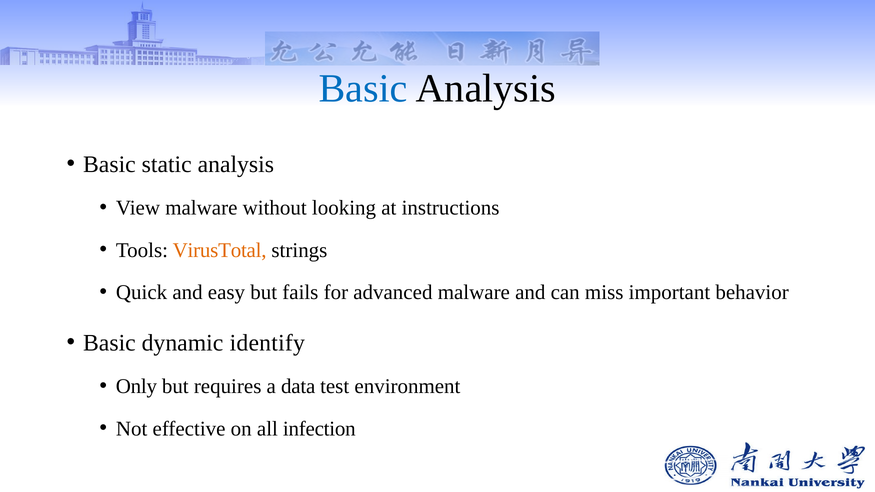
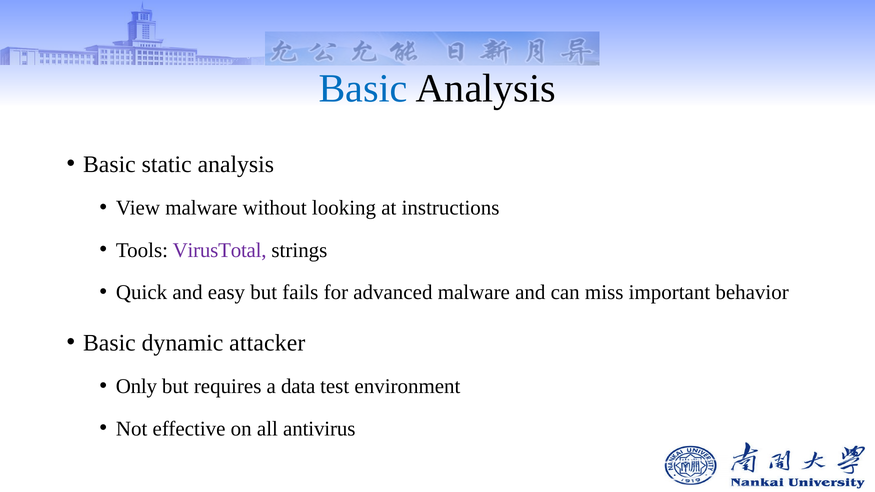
VirusTotal colour: orange -> purple
identify: identify -> attacker
infection: infection -> antivirus
